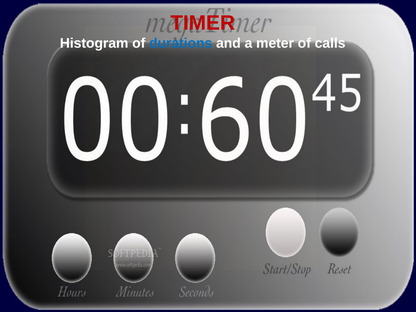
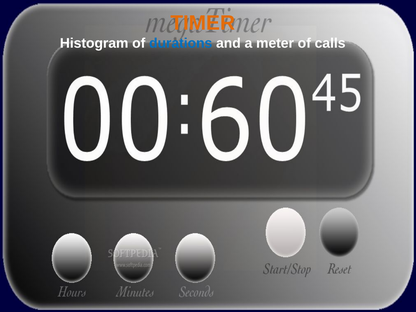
TIMER colour: red -> orange
